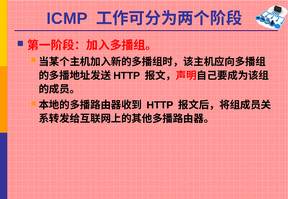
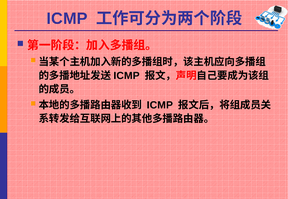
HTTP at (127, 76): HTTP -> ICMP
HTTP at (160, 105): HTTP -> ICMP
